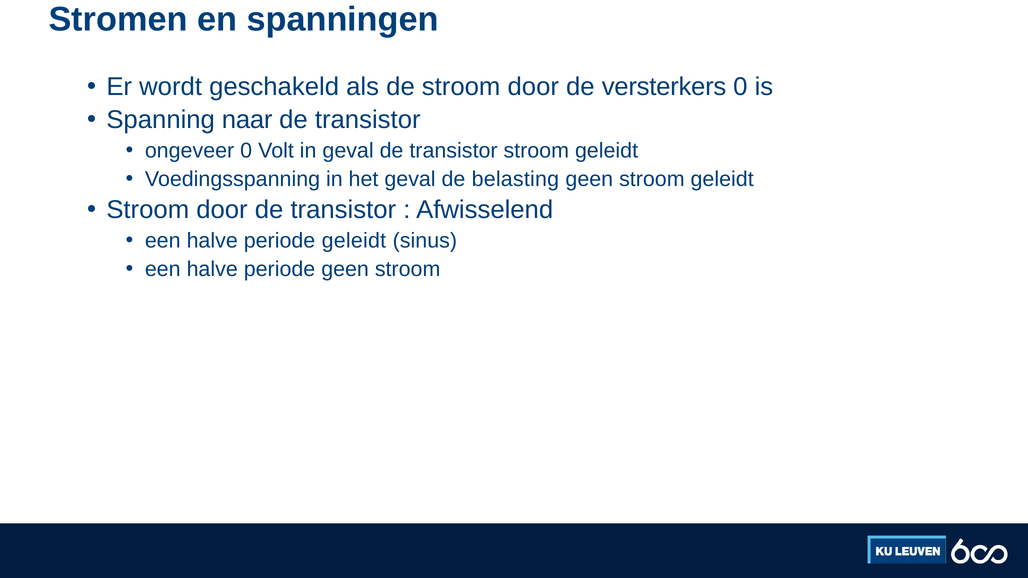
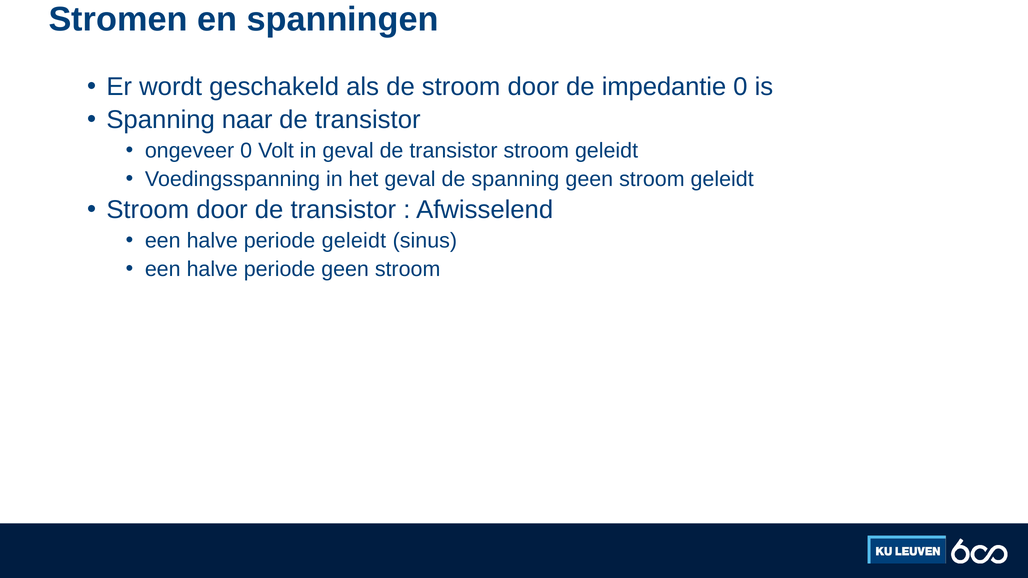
versterkers: versterkers -> impedantie
de belasting: belasting -> spanning
